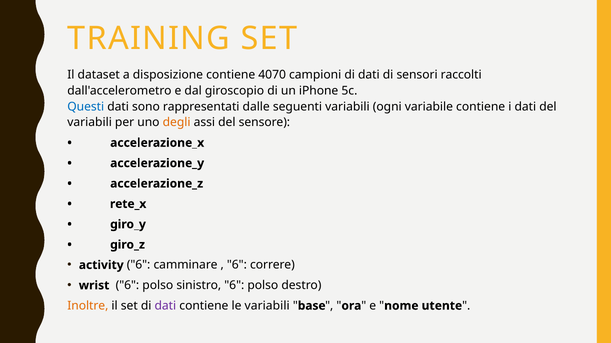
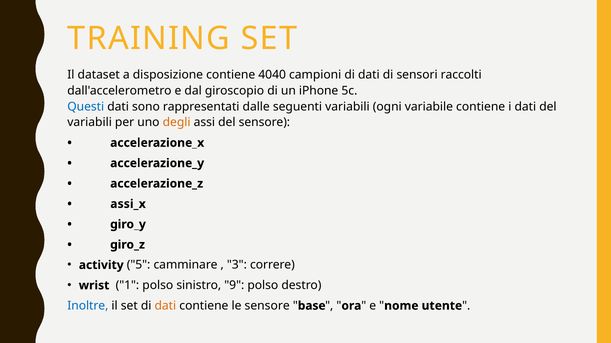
4070: 4070 -> 4040
rete_x: rete_x -> assi_x
activity 6: 6 -> 5
6 at (237, 266): 6 -> 3
wrist 6: 6 -> 1
sinistro 6: 6 -> 9
Inoltre colour: orange -> blue
dati at (165, 306) colour: purple -> orange
le variabili: variabili -> sensore
